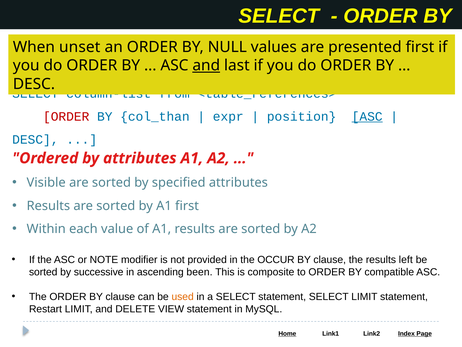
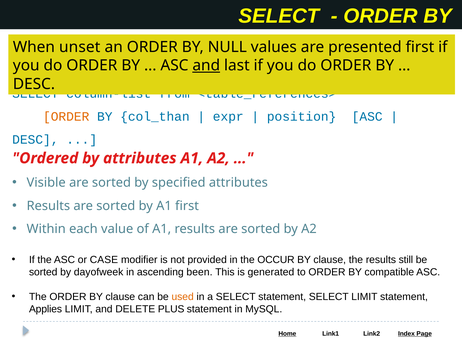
ORDER at (66, 116) colour: red -> orange
ASC at (367, 116) underline: present -> none
NOTE: NOTE -> CASE
left: left -> still
successive: successive -> dayofweek
composite: composite -> generated
Restart: Restart -> Applies
VIEW: VIEW -> PLUS
